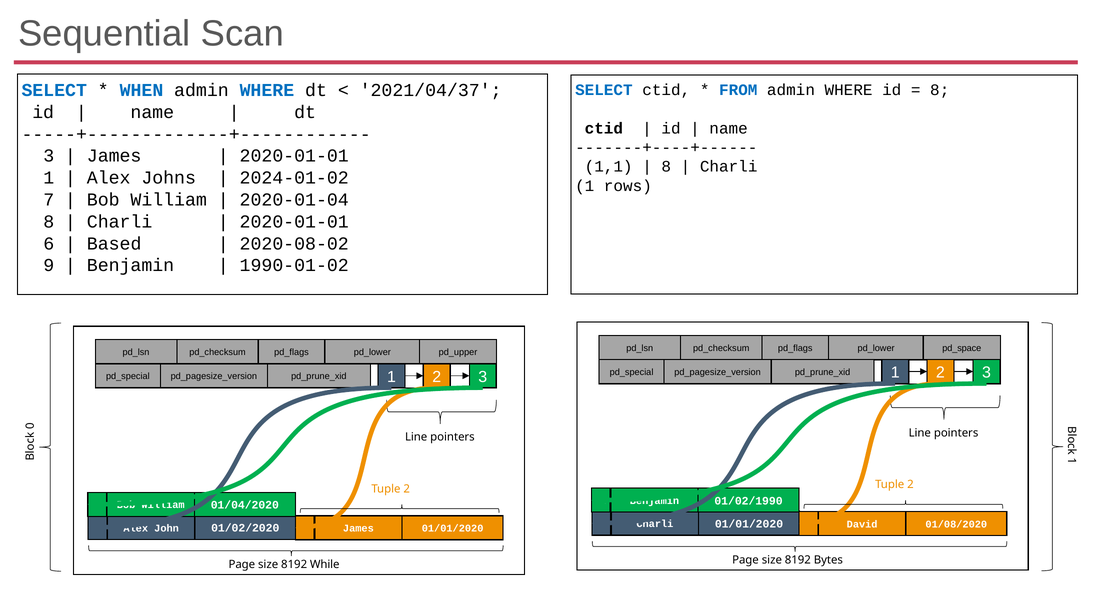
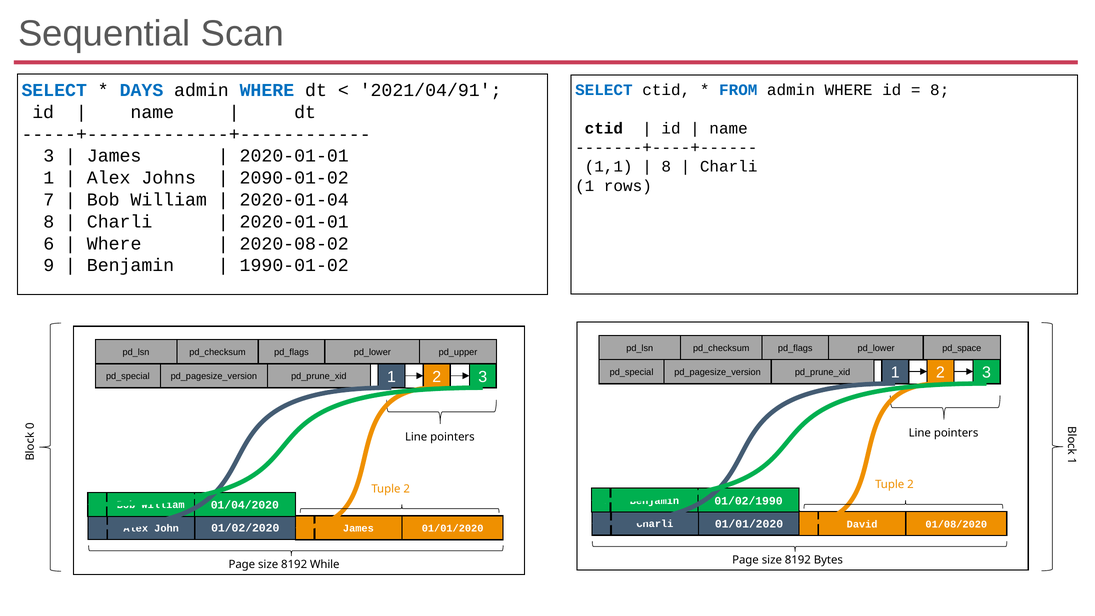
WHEN: WHEN -> DAYS
2021/04/37: 2021/04/37 -> 2021/04/91
2024-01-02: 2024-01-02 -> 2090-01-02
Based at (114, 243): Based -> Where
